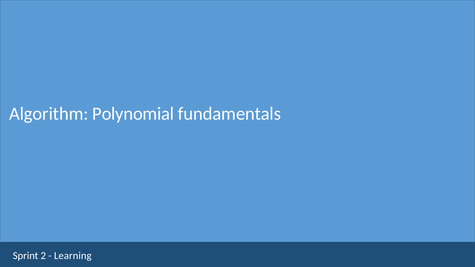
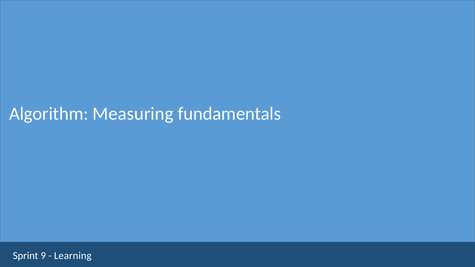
Polynomial: Polynomial -> Measuring
2: 2 -> 9
